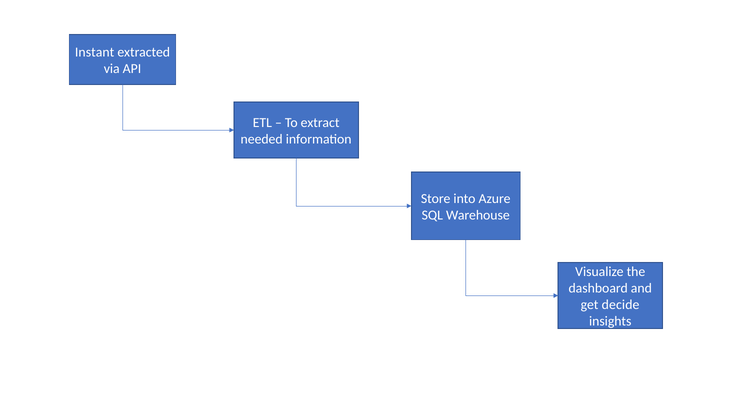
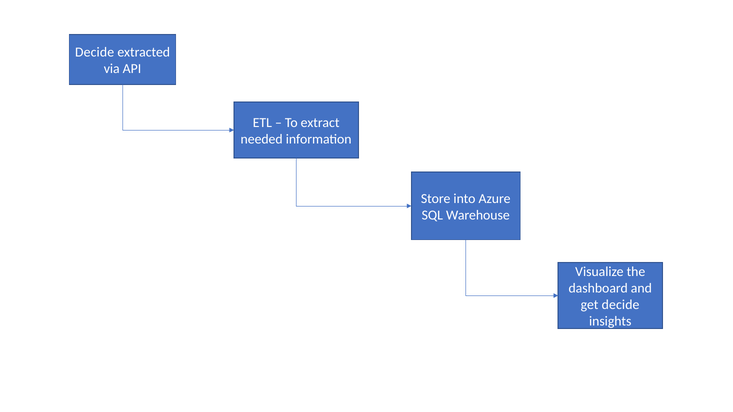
Instant at (95, 52): Instant -> Decide
